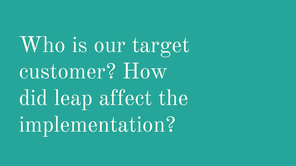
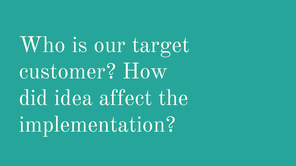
leap: leap -> idea
